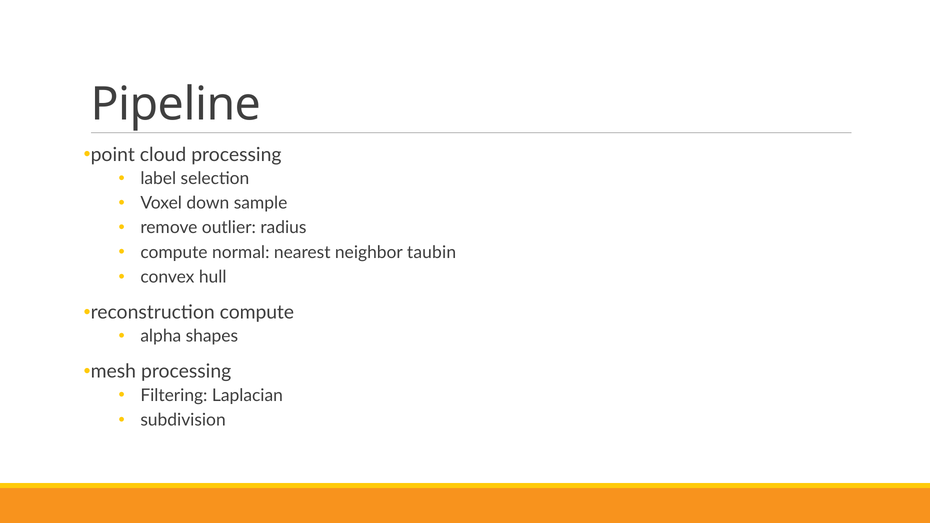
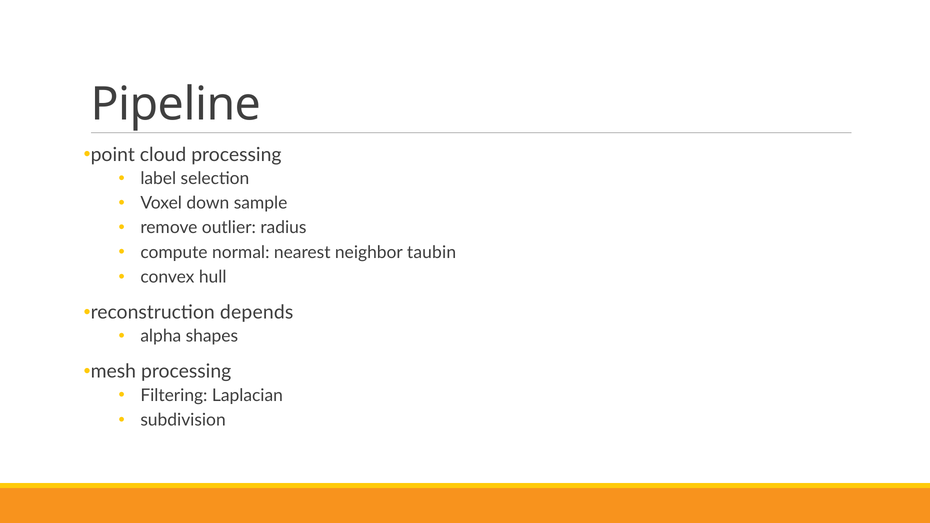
reconstruction compute: compute -> depends
